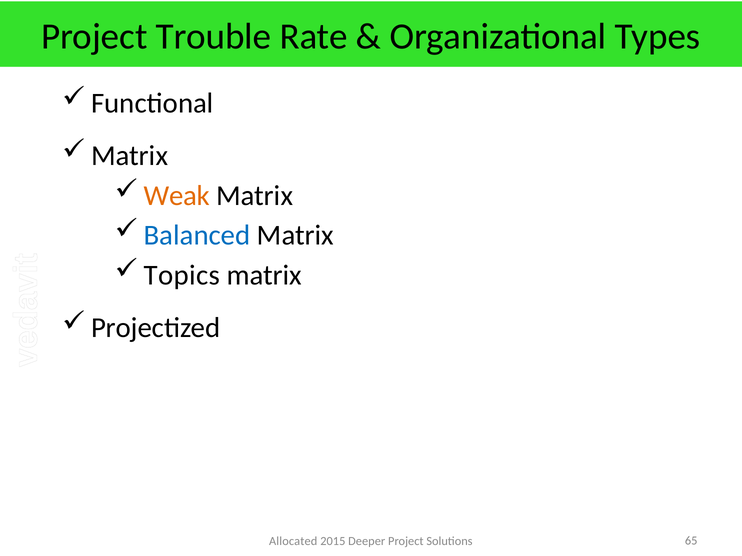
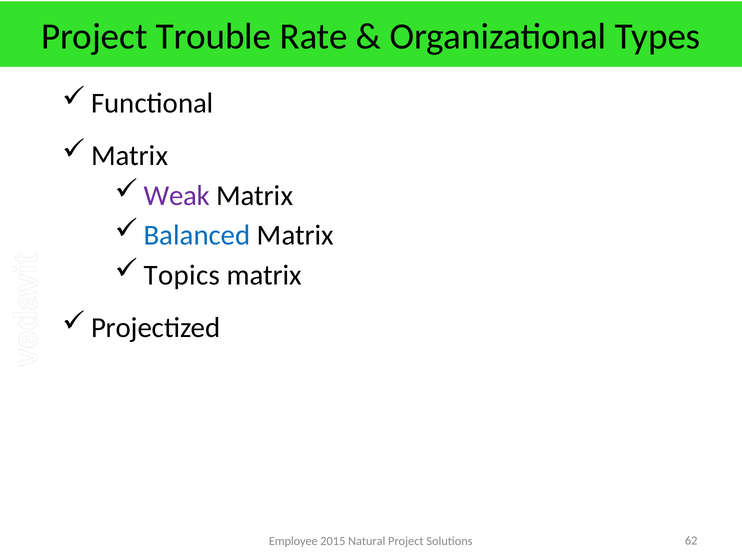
Weak colour: orange -> purple
Allocated: Allocated -> Employee
Deeper: Deeper -> Natural
65: 65 -> 62
